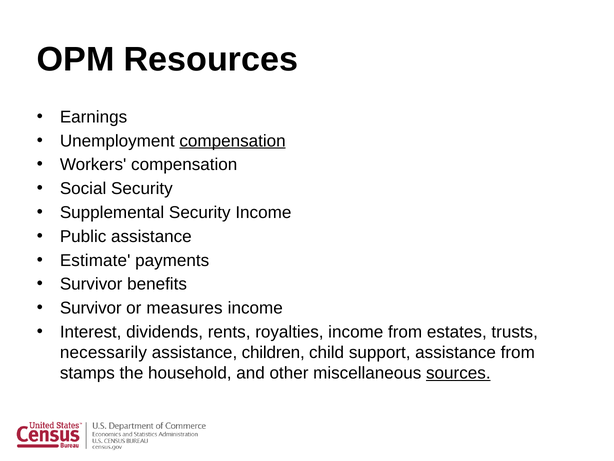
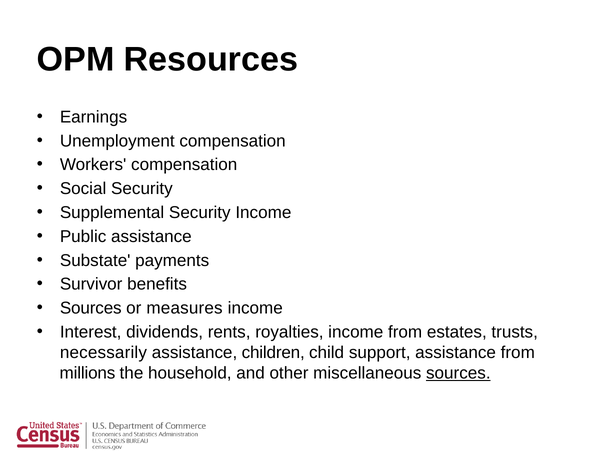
compensation at (233, 141) underline: present -> none
Estimate: Estimate -> Substate
Survivor at (91, 308): Survivor -> Sources
stamps: stamps -> millions
